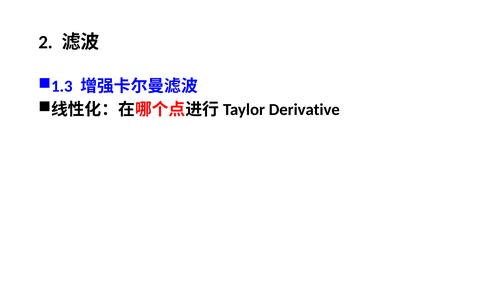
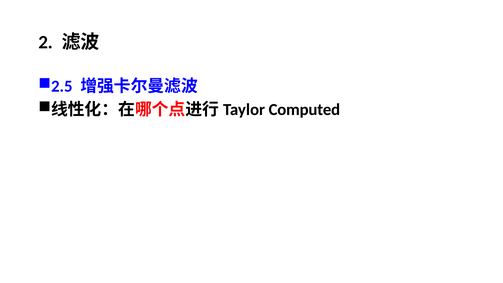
1.3: 1.3 -> 2.5
Derivative: Derivative -> Computed
